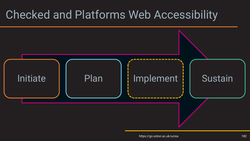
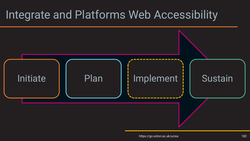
Checked: Checked -> Integrate
